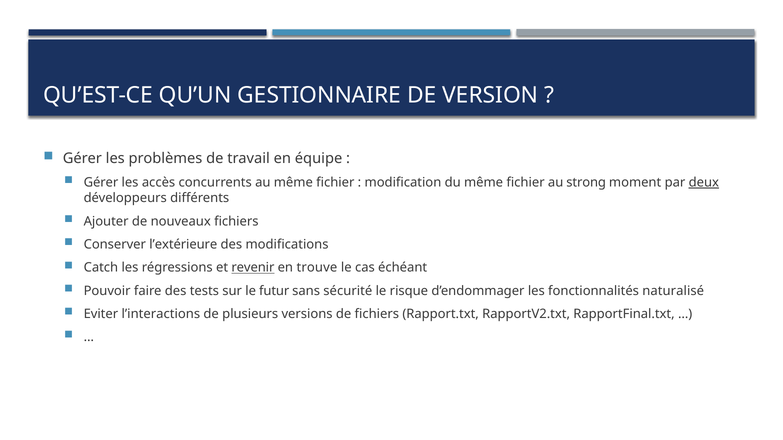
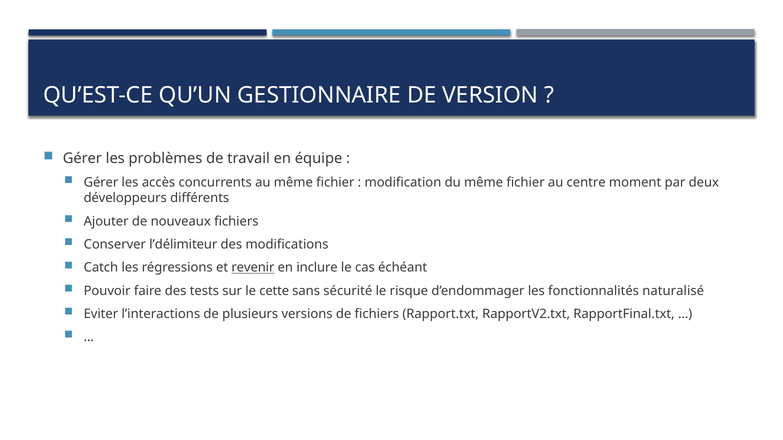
strong: strong -> centre
deux underline: present -> none
l’extérieure: l’extérieure -> l’délimiteur
trouve: trouve -> inclure
futur: futur -> cette
